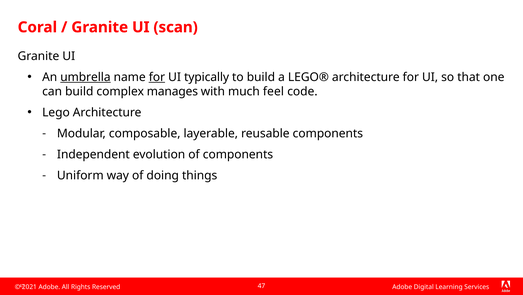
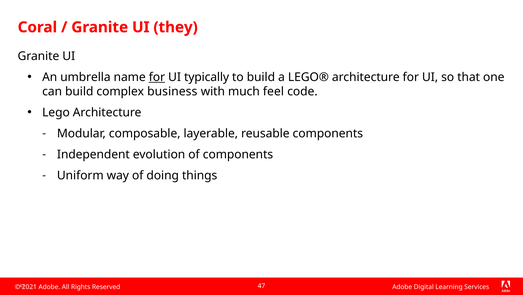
scan: scan -> they
umbrella underline: present -> none
manages: manages -> business
